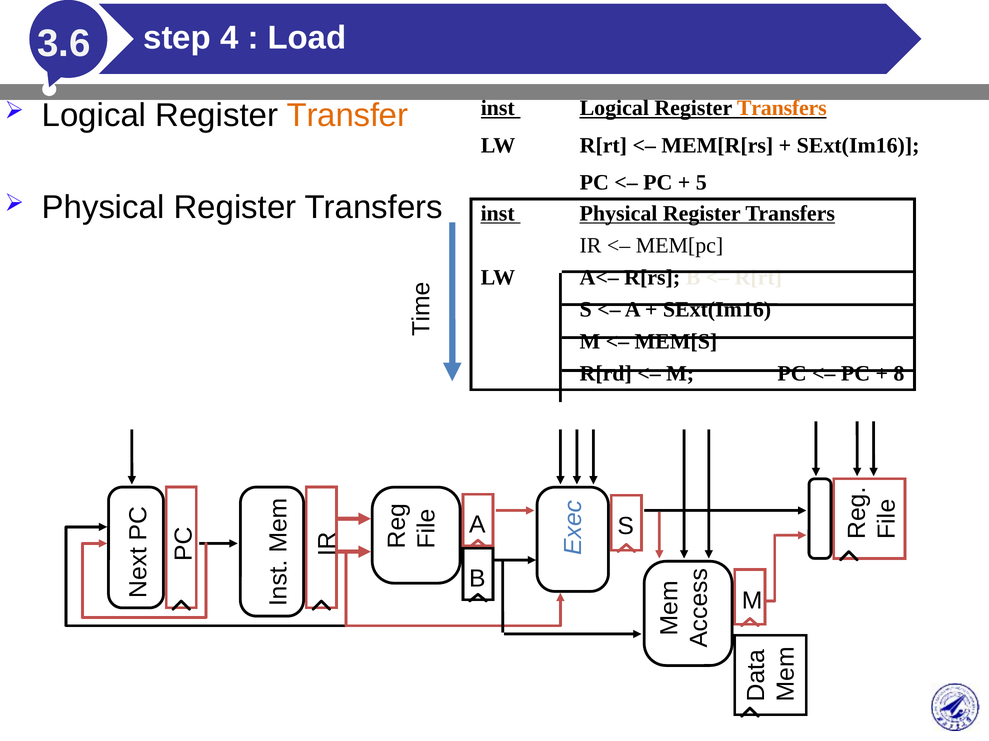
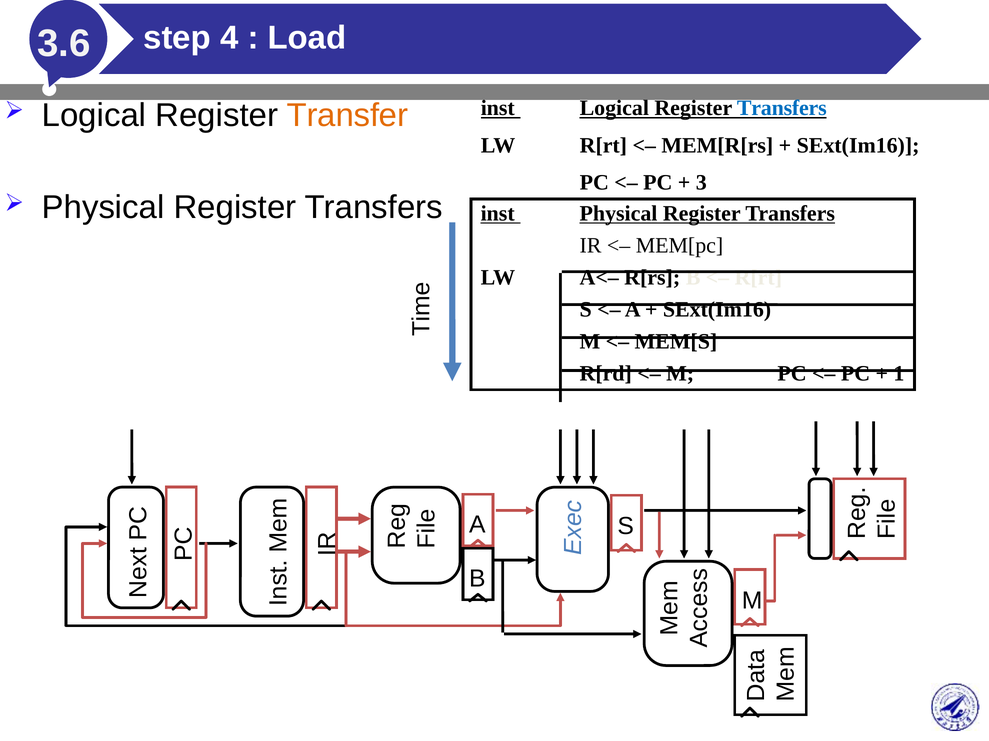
Transfers at (782, 108) colour: orange -> blue
5: 5 -> 3
8: 8 -> 1
